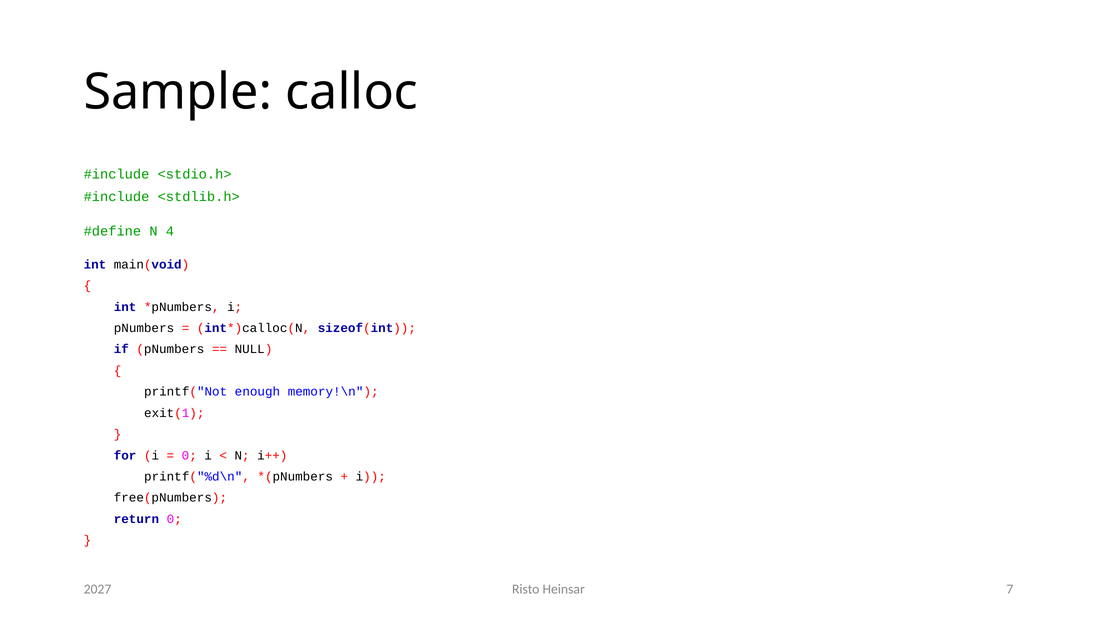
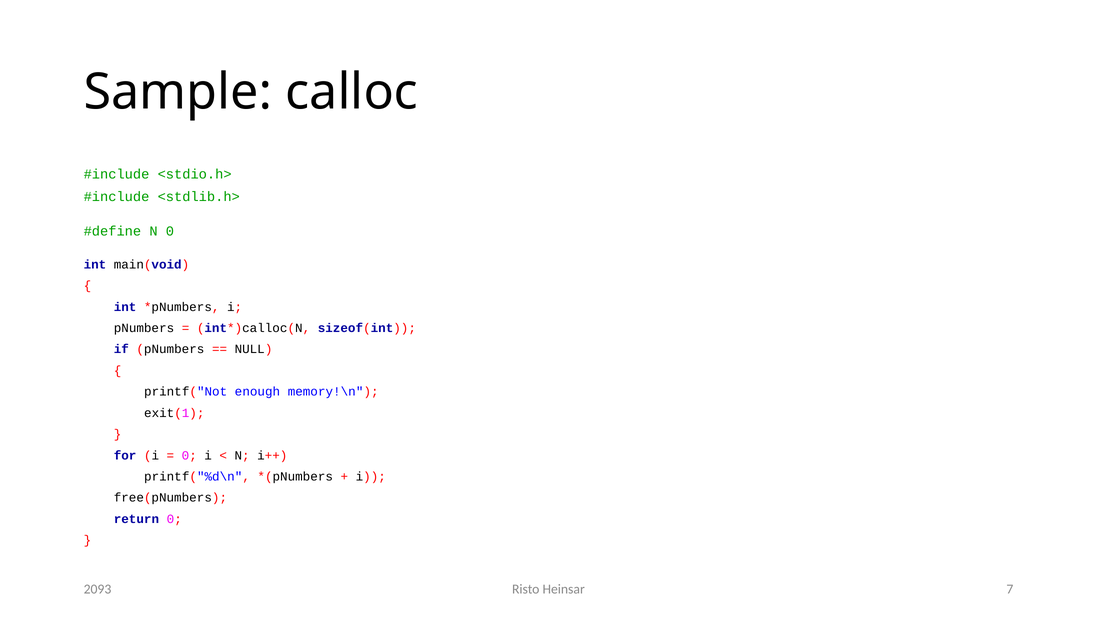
N 4: 4 -> 0
2027: 2027 -> 2093
